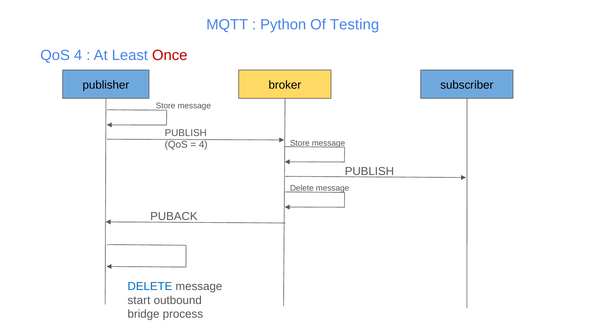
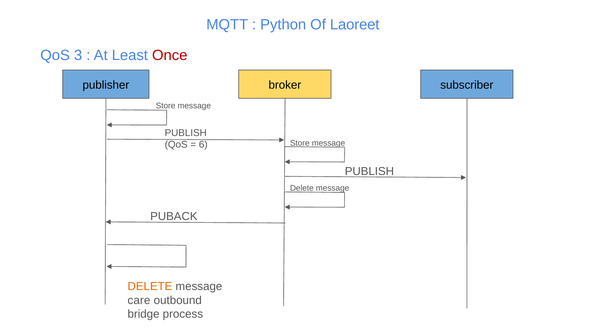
Testing: Testing -> Laoreet
QoS 4: 4 -> 3
4 at (203, 145): 4 -> 6
DELETE at (150, 286) colour: blue -> orange
start: start -> care
